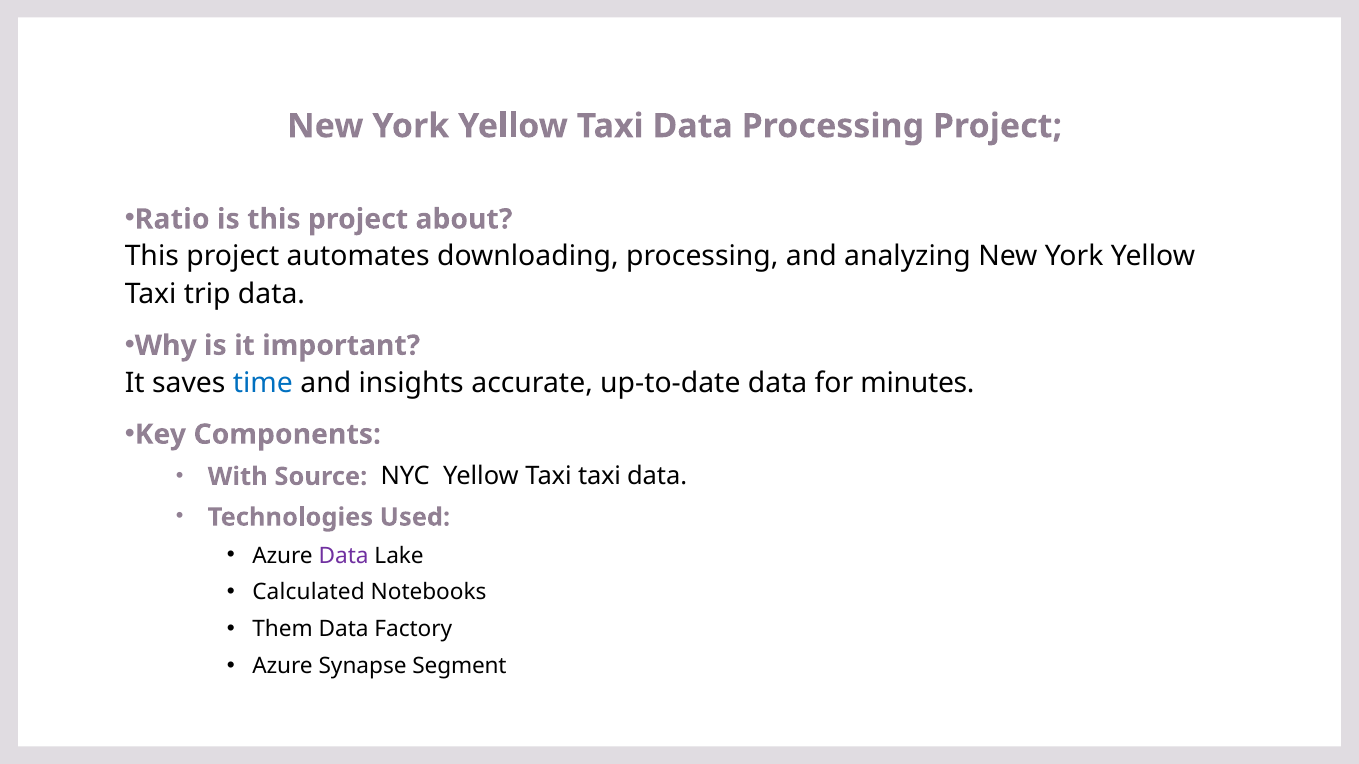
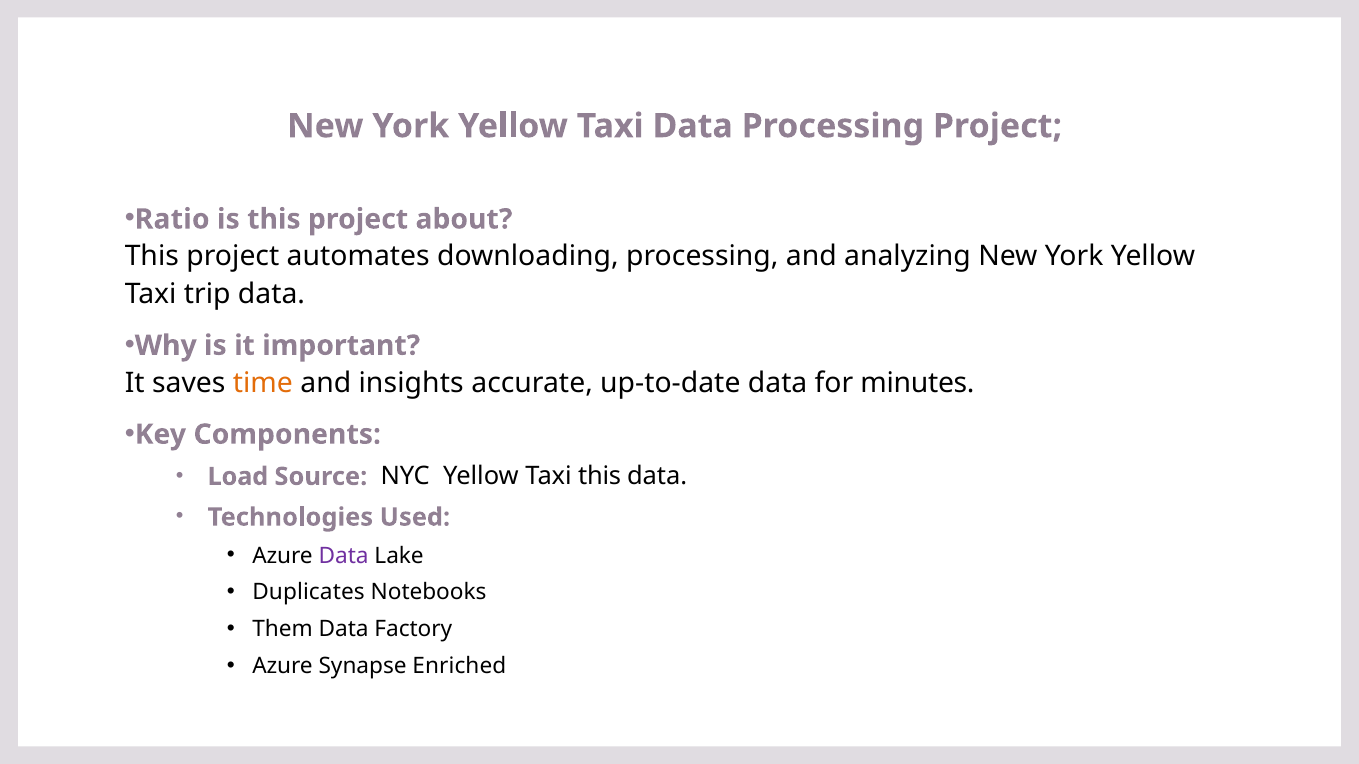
time colour: blue -> orange
With: With -> Load
Taxi taxi: taxi -> this
Calculated: Calculated -> Duplicates
Segment: Segment -> Enriched
